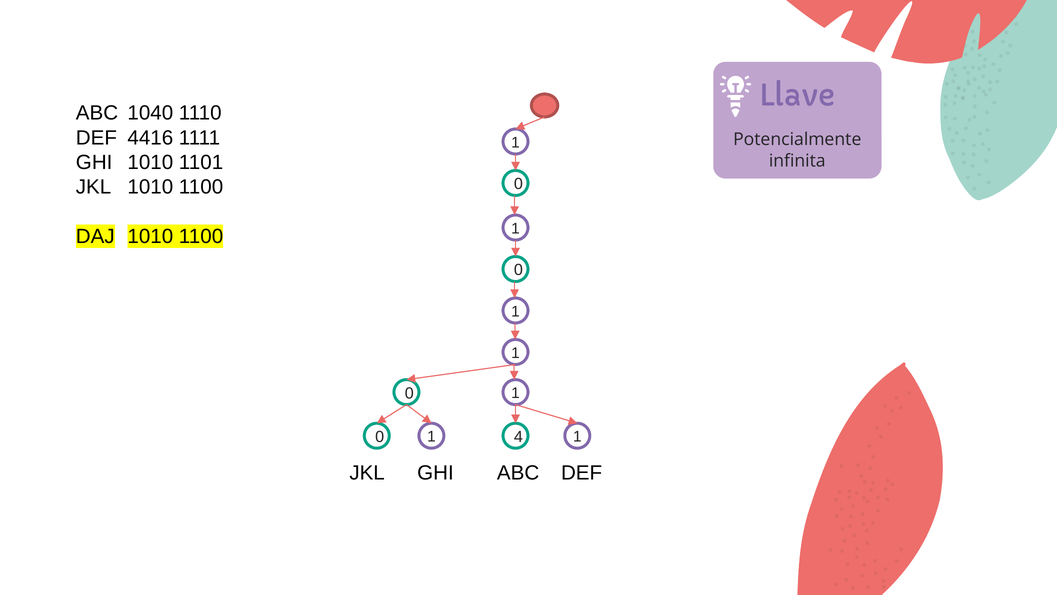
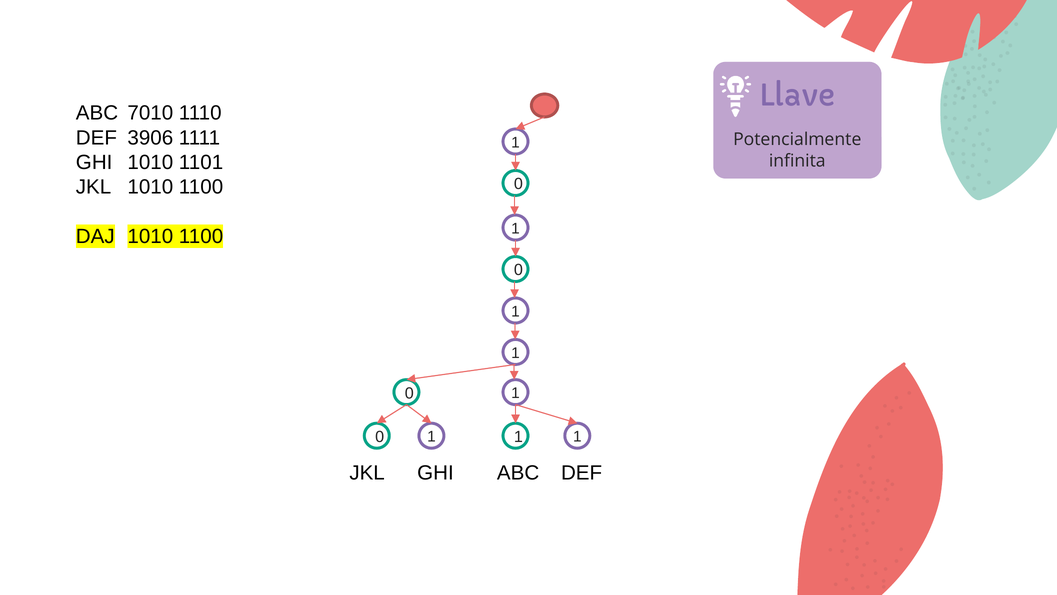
1040: 1040 -> 7010
4416: 4416 -> 3906
4 at (518, 436): 4 -> 1
